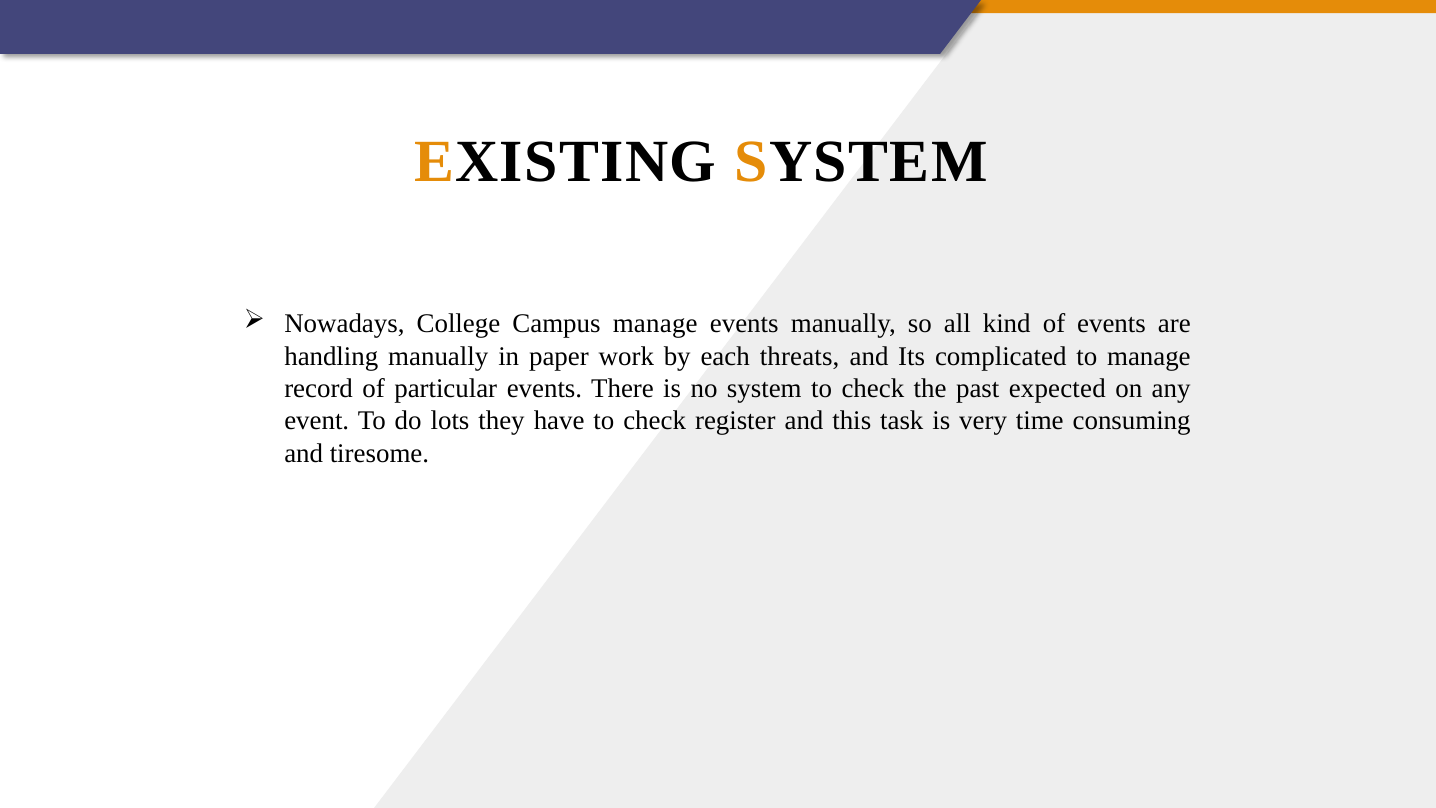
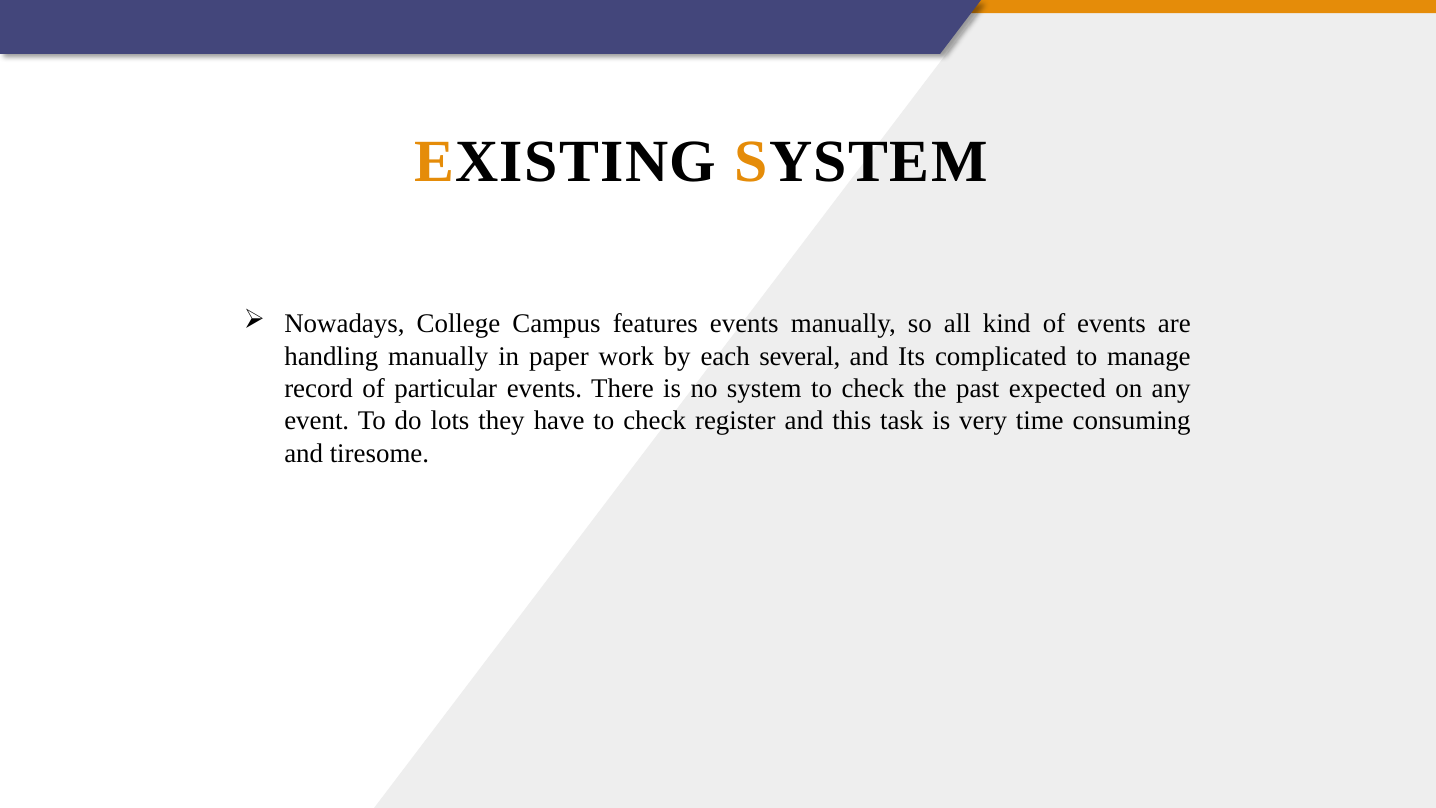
Campus manage: manage -> features
threats: threats -> several
